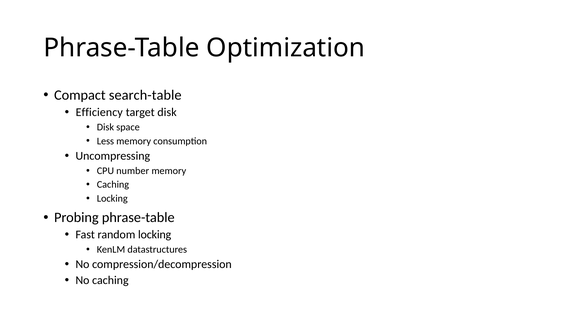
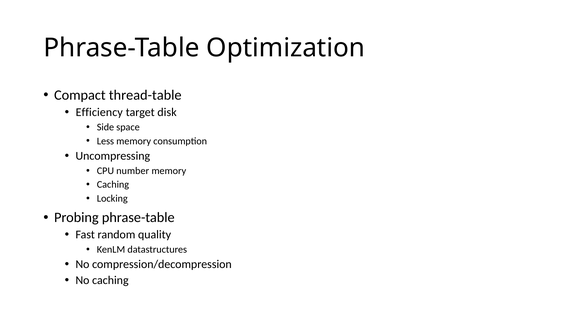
search-table: search-table -> thread-table
Disk at (105, 127): Disk -> Side
random locking: locking -> quality
